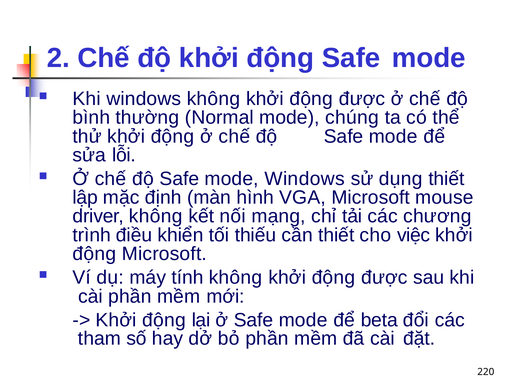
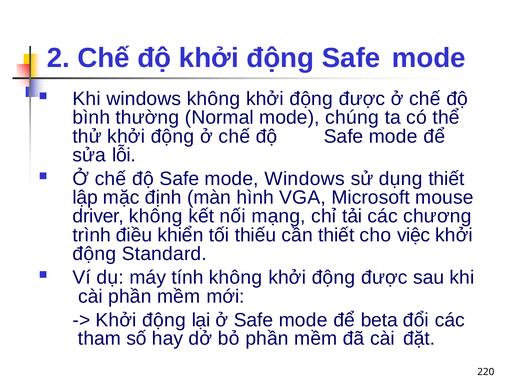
động Microsoft: Microsoft -> Standard
